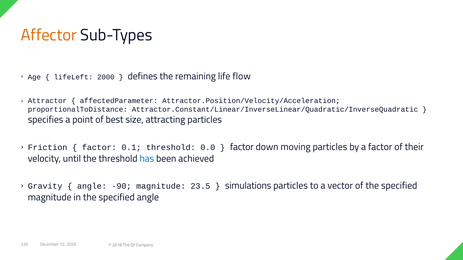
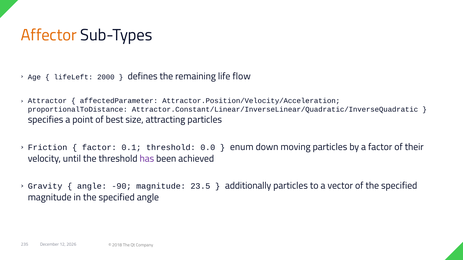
factor at (242, 147): factor -> enum
has colour: blue -> purple
simulations: simulations -> additionally
